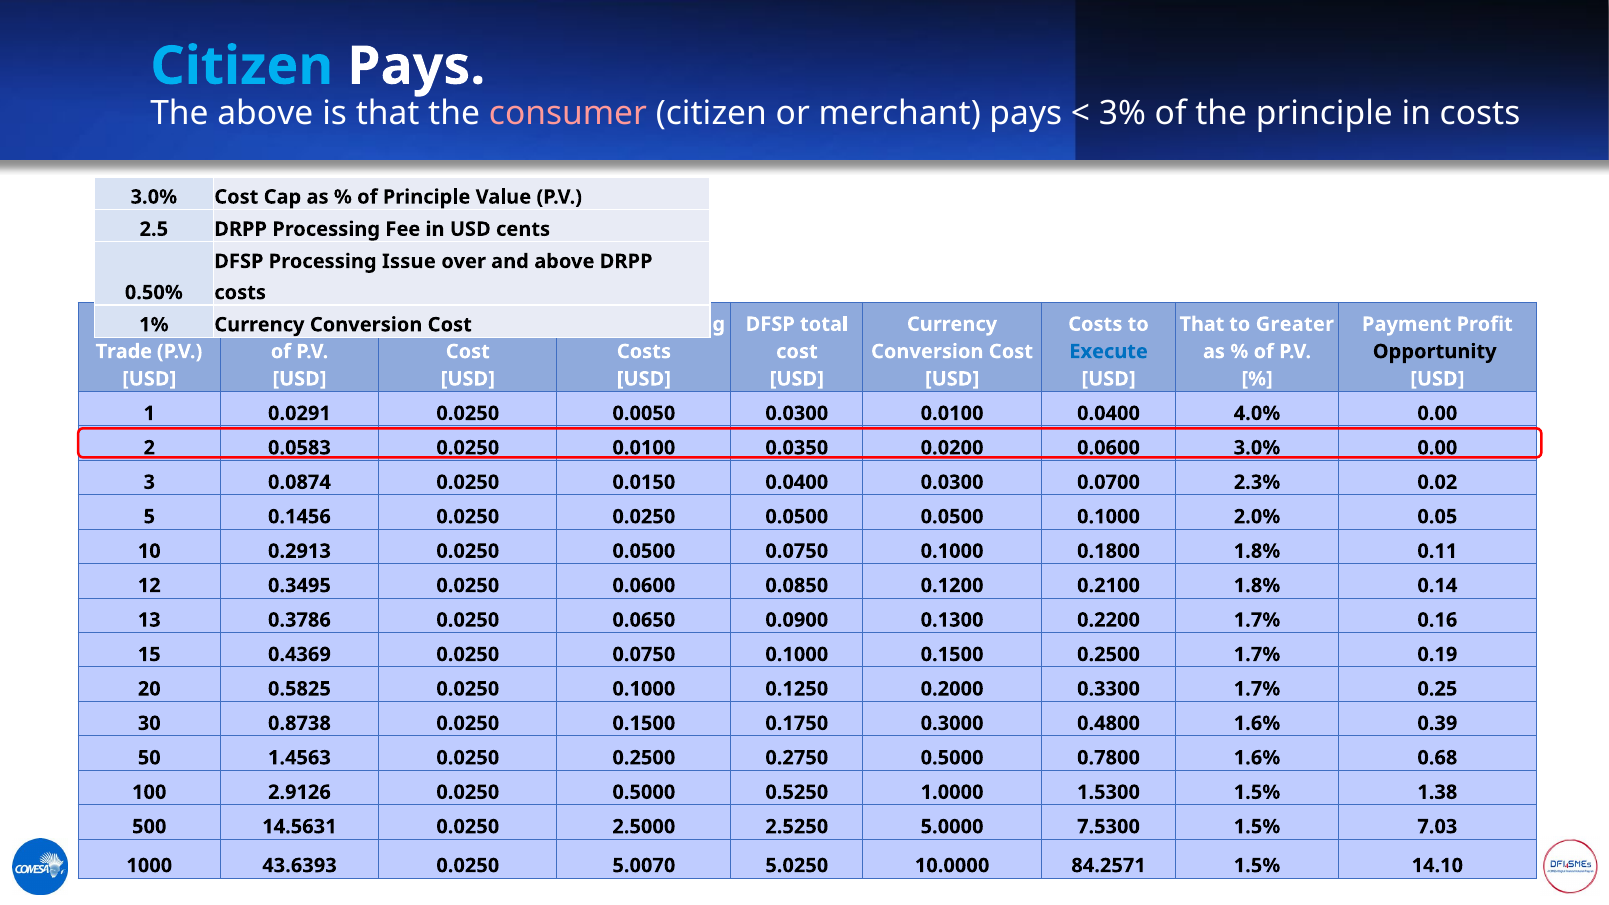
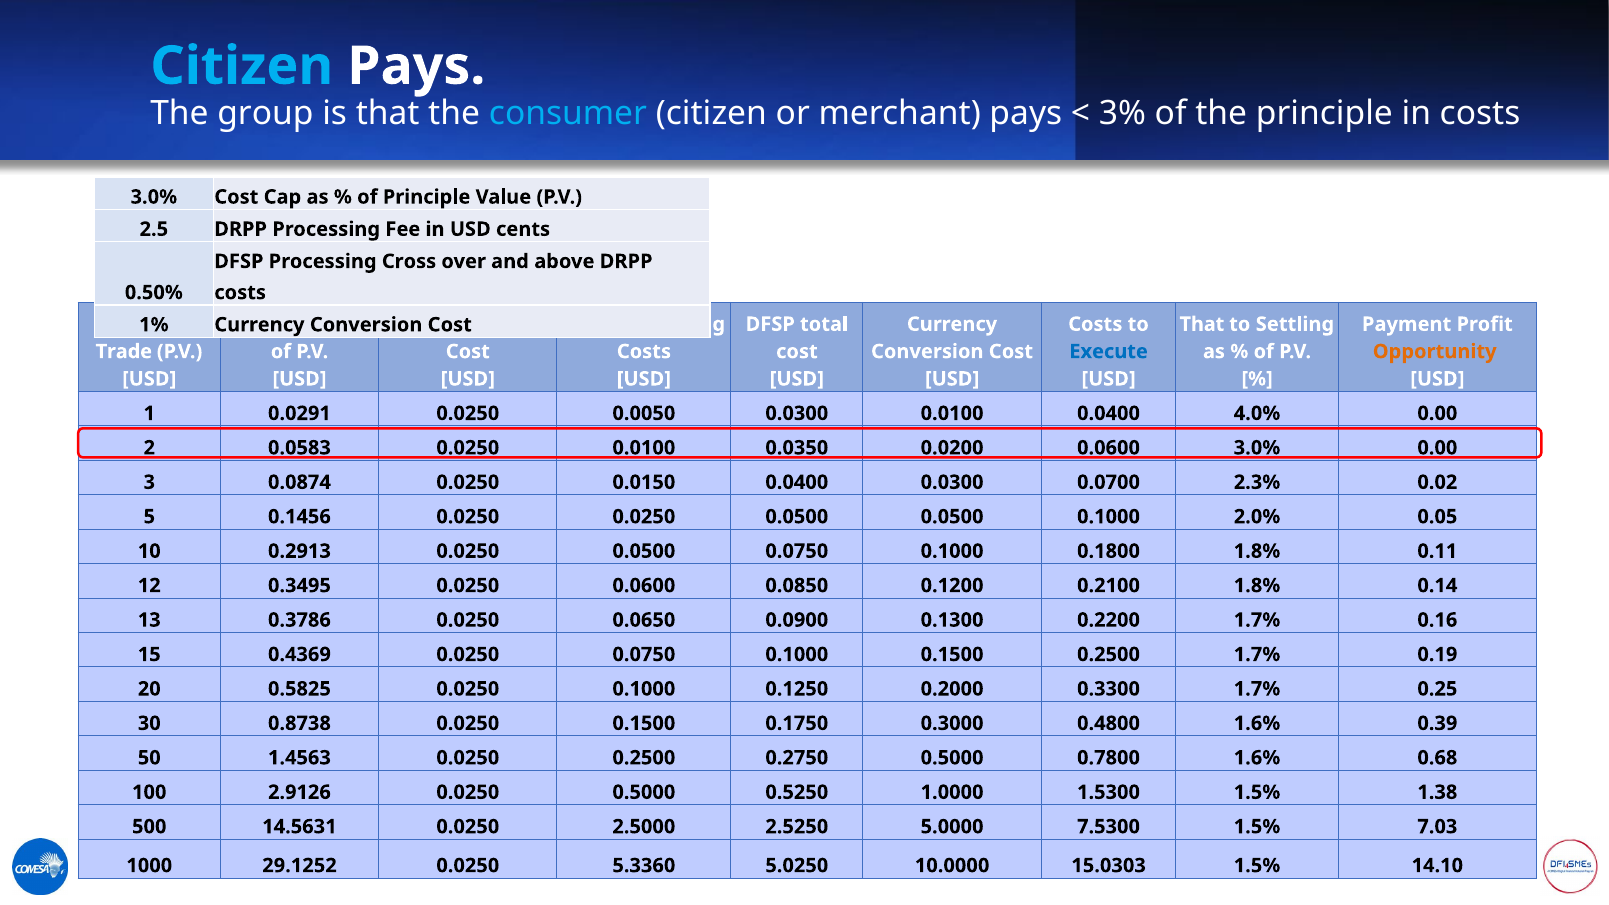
The above: above -> group
consumer colour: pink -> light blue
Issue: Issue -> Cross
Greater: Greater -> Settling
Opportunity colour: black -> orange
43.6393: 43.6393 -> 29.1252
5.0070: 5.0070 -> 5.3360
84.2571: 84.2571 -> 15.0303
